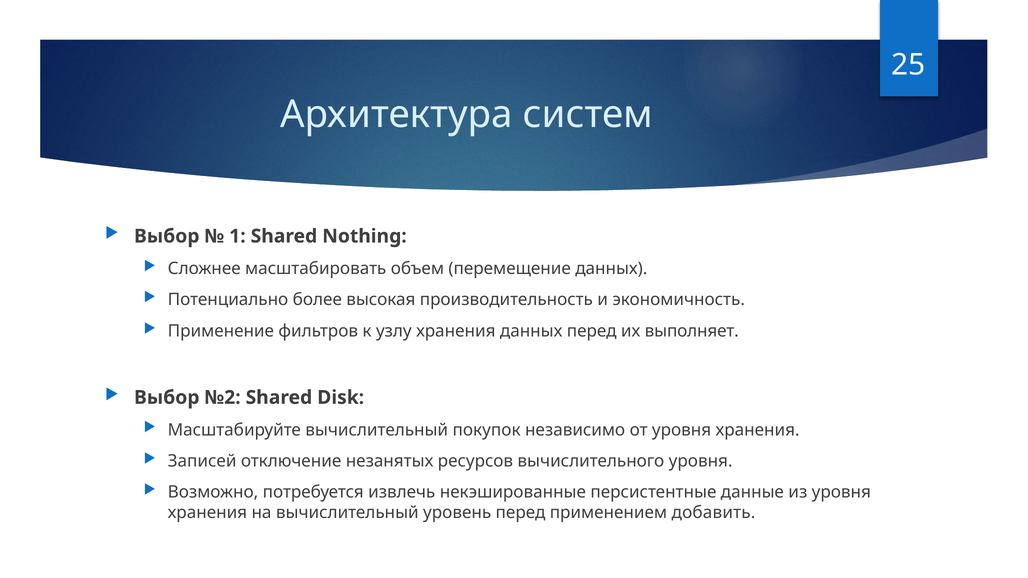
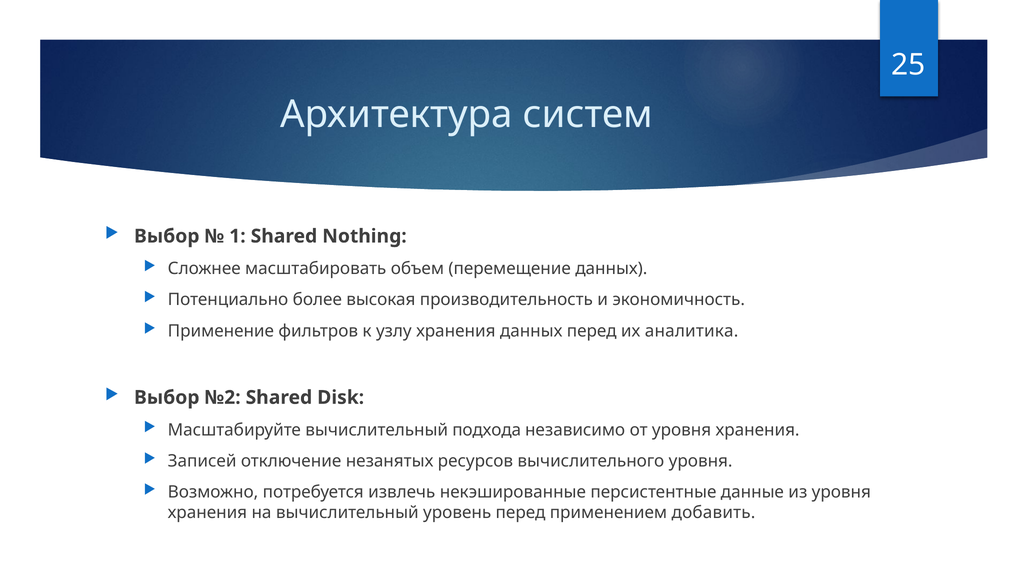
выполняет: выполняет -> аналитика
покупок: покупок -> подхода
